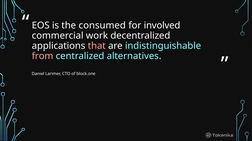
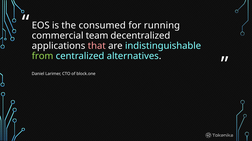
involved: involved -> running
work: work -> team
from colour: pink -> light green
